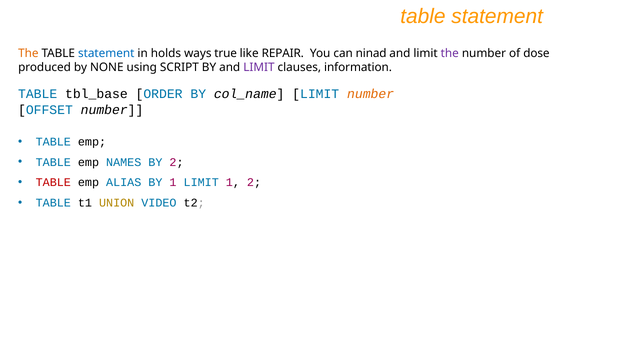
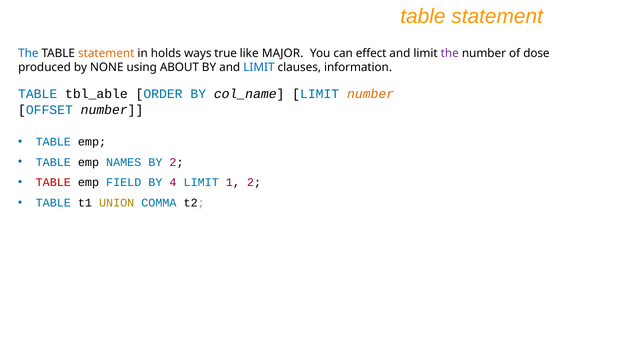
The at (28, 53) colour: orange -> blue
statement at (106, 53) colour: blue -> orange
REPAIR: REPAIR -> MAJOR
ninad: ninad -> effect
SCRIPT: SCRIPT -> ABOUT
LIMIT at (259, 67) colour: purple -> blue
tbl_base: tbl_base -> tbl_able
ALIAS: ALIAS -> FIELD
BY 1: 1 -> 4
VIDEO: VIDEO -> COMMA
